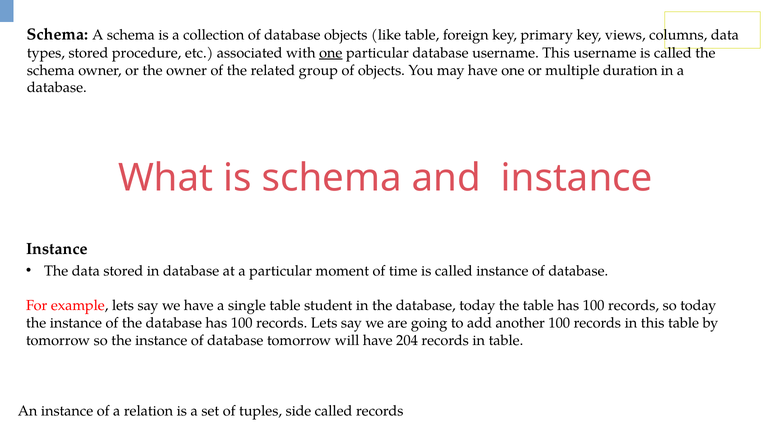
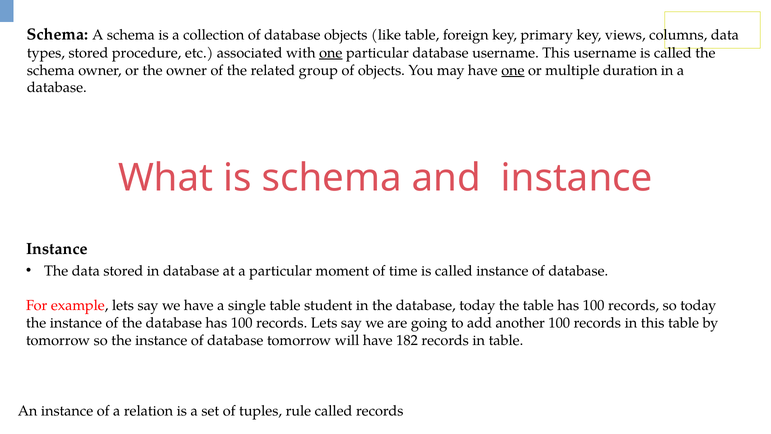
one at (513, 70) underline: none -> present
204: 204 -> 182
side: side -> rule
